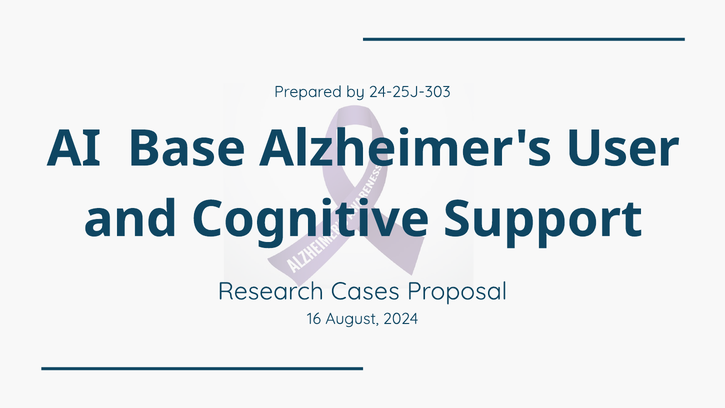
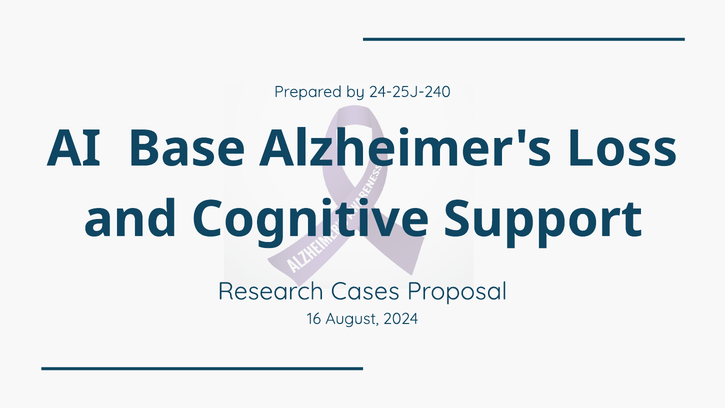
24-25J-303: 24-25J-303 -> 24-25J-240
User: User -> Loss
